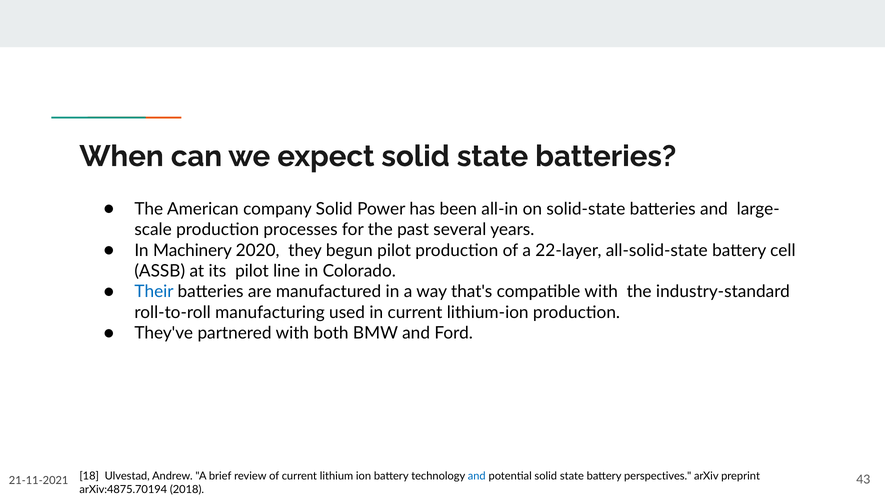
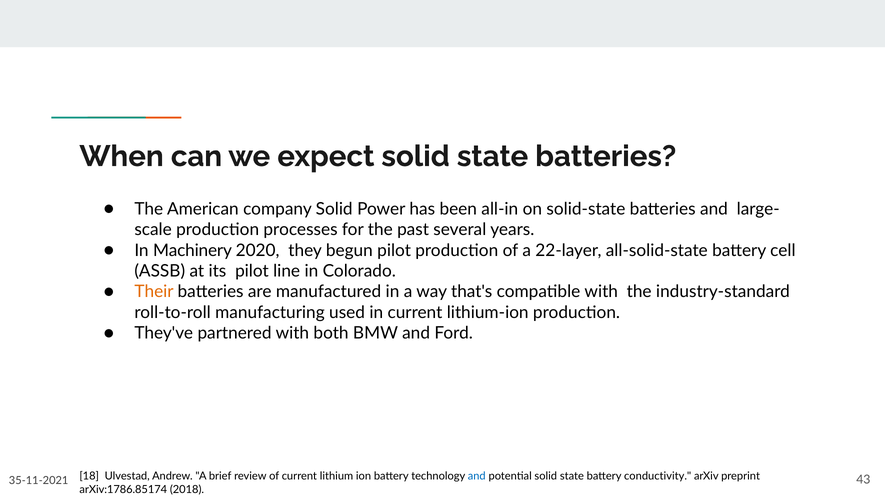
Their colour: blue -> orange
perspectives: perspectives -> conductivity
21-11-2021: 21-11-2021 -> 35-11-2021
arXiv:4875.70194: arXiv:4875.70194 -> arXiv:1786.85174
